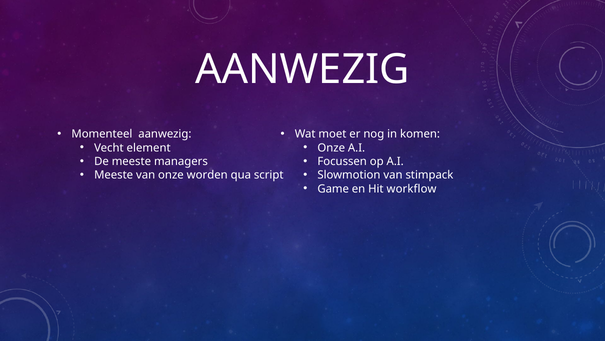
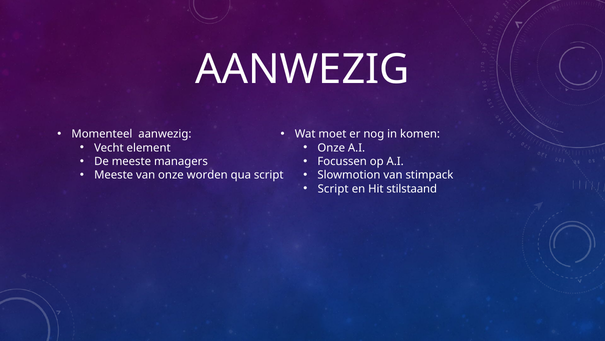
Game at (333, 188): Game -> Script
workflow: workflow -> stilstaand
